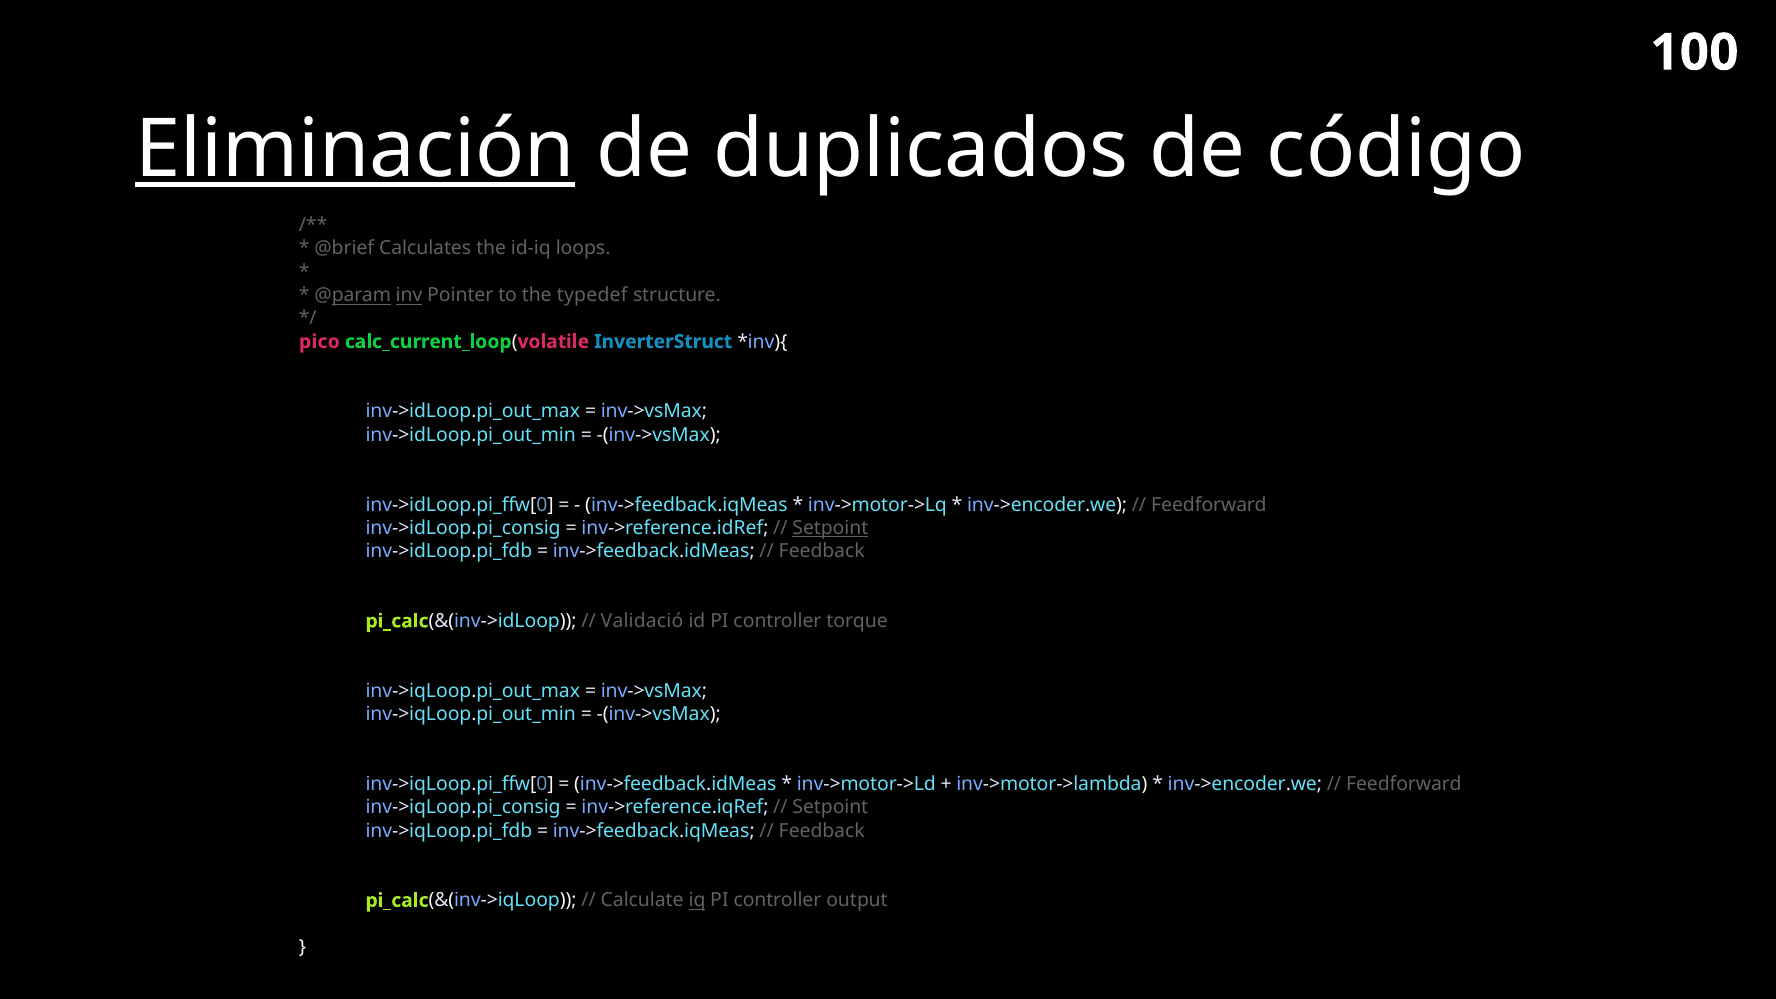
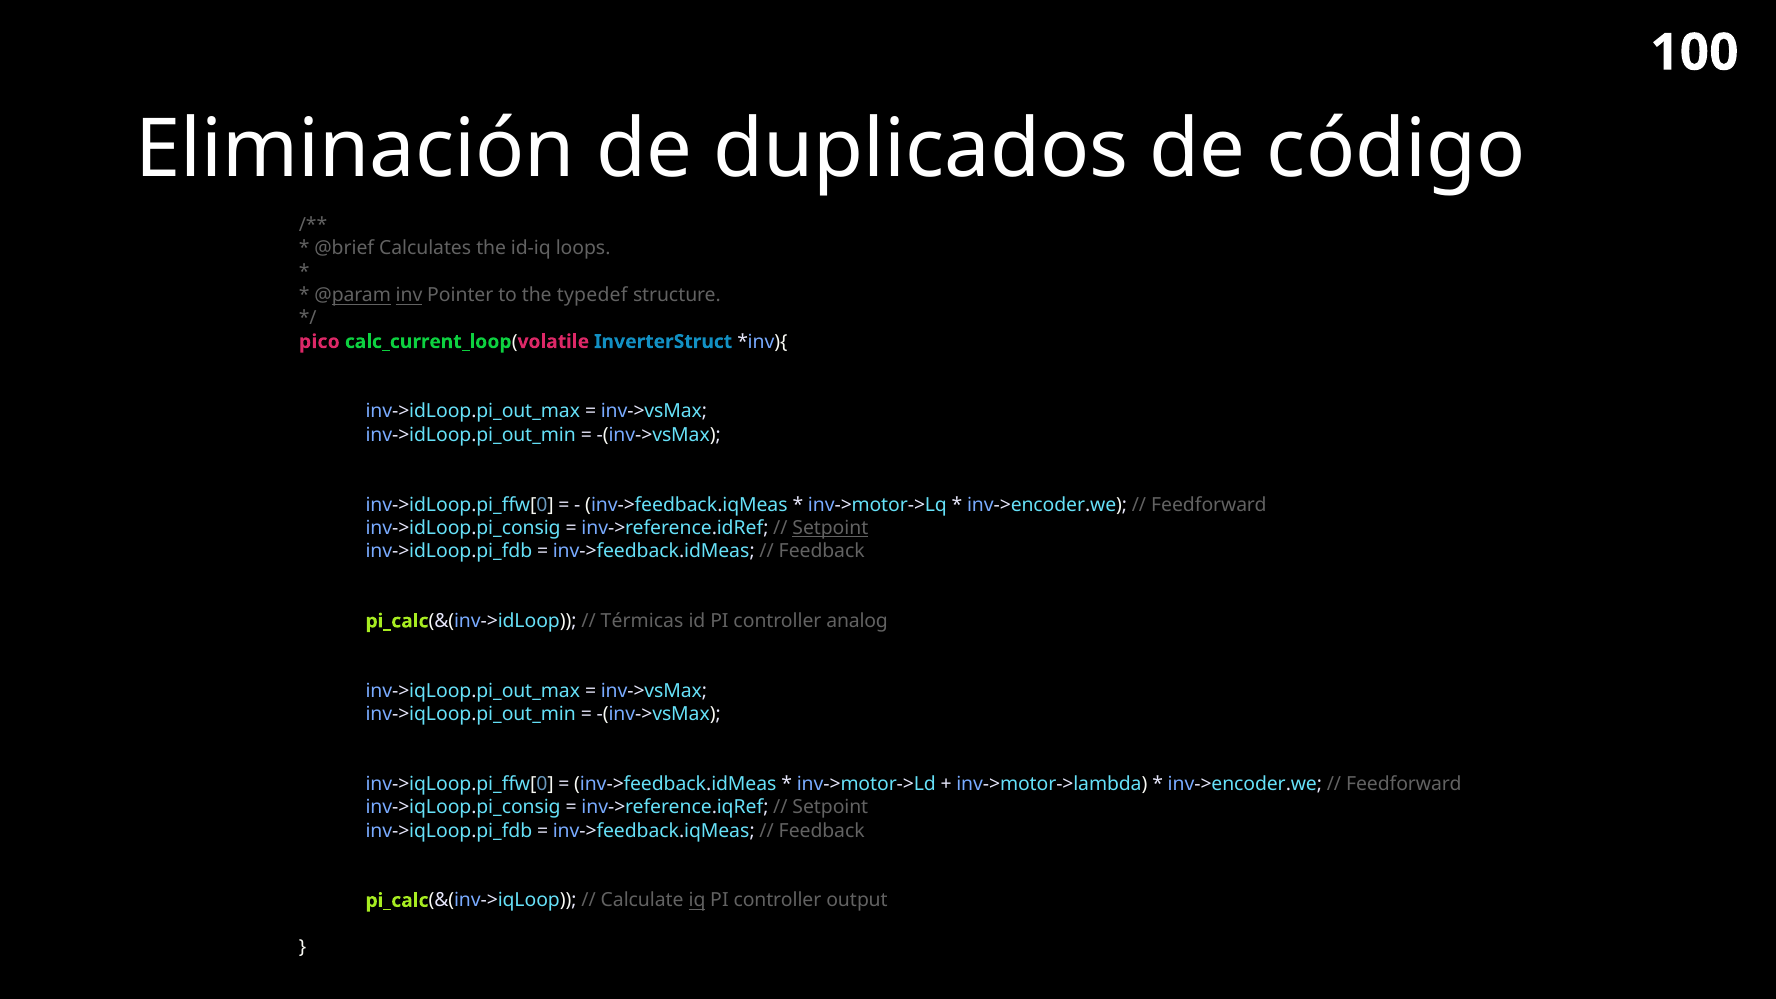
Eliminación underline: present -> none
Validació: Validació -> Térmicas
torque: torque -> analog
